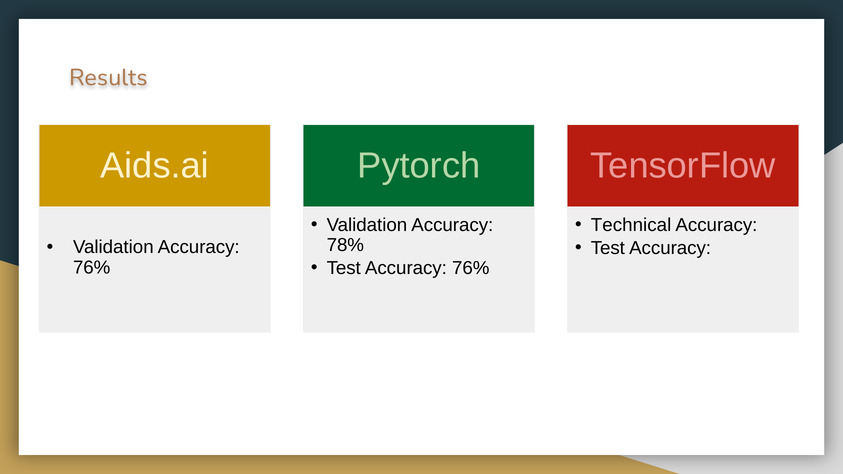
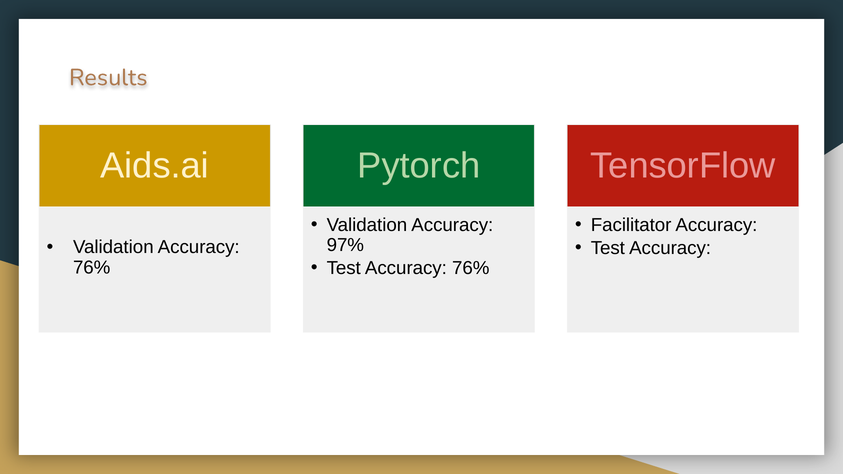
Technical: Technical -> Facilitator
78%: 78% -> 97%
